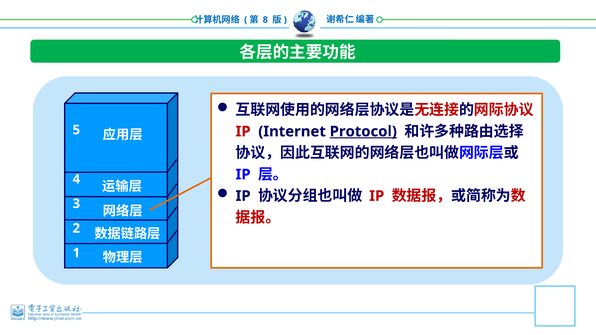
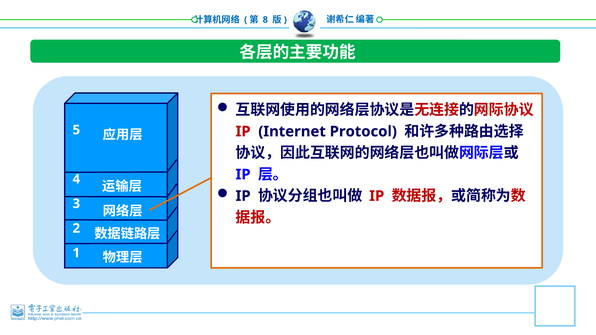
Protocol underline: present -> none
